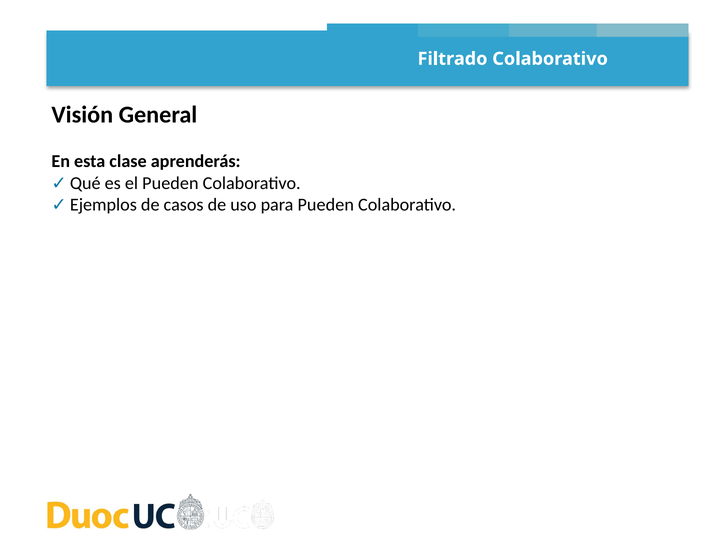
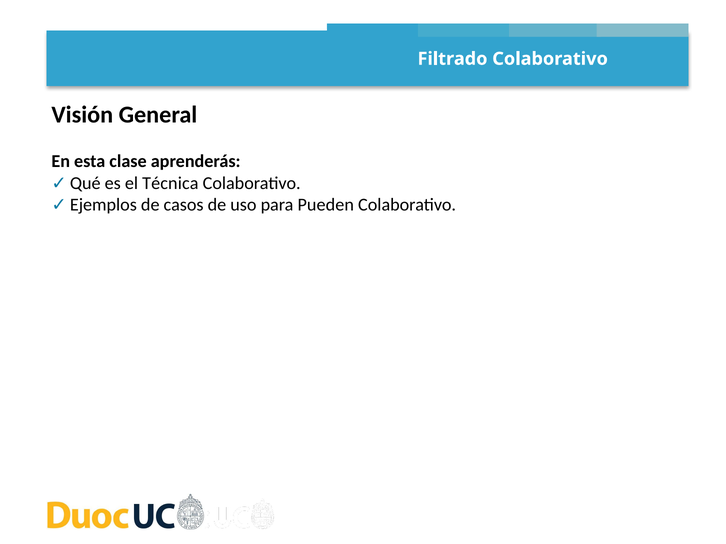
el Pueden: Pueden -> Técnica
